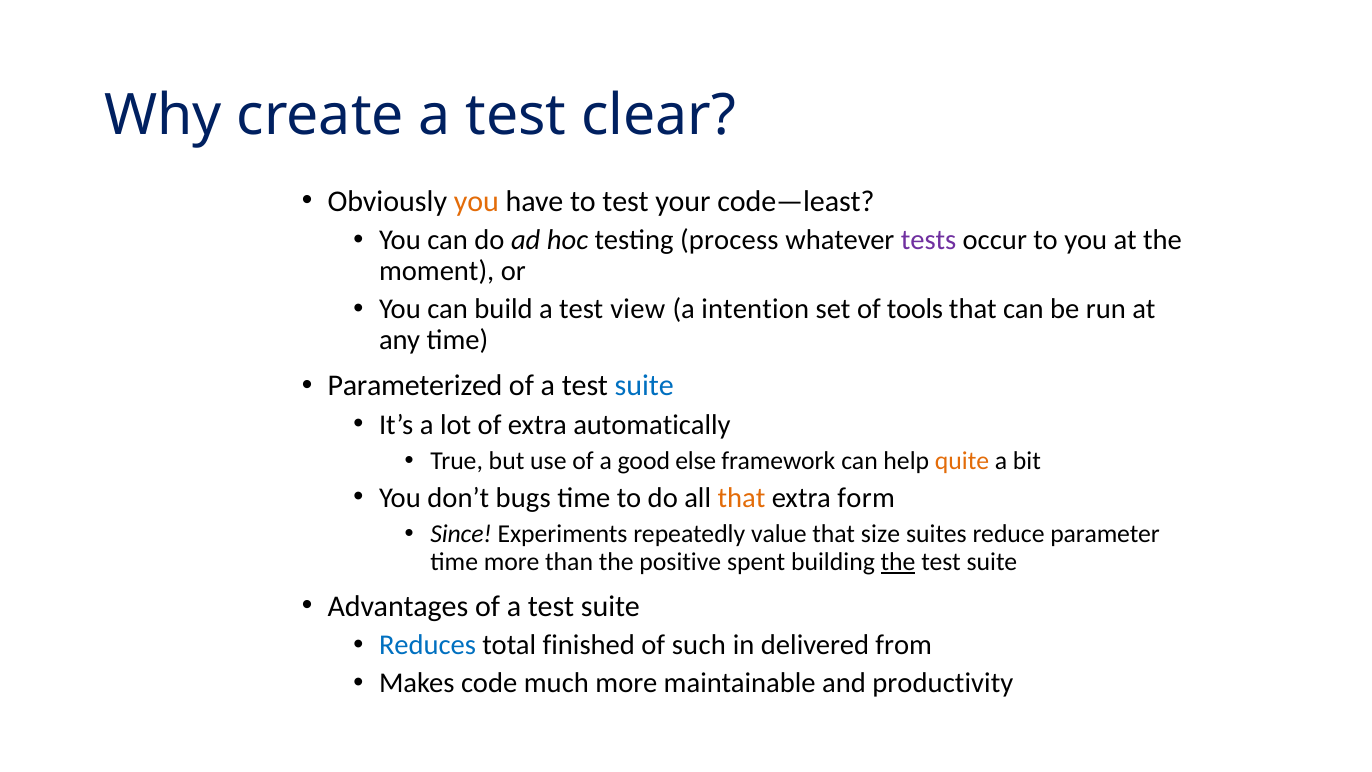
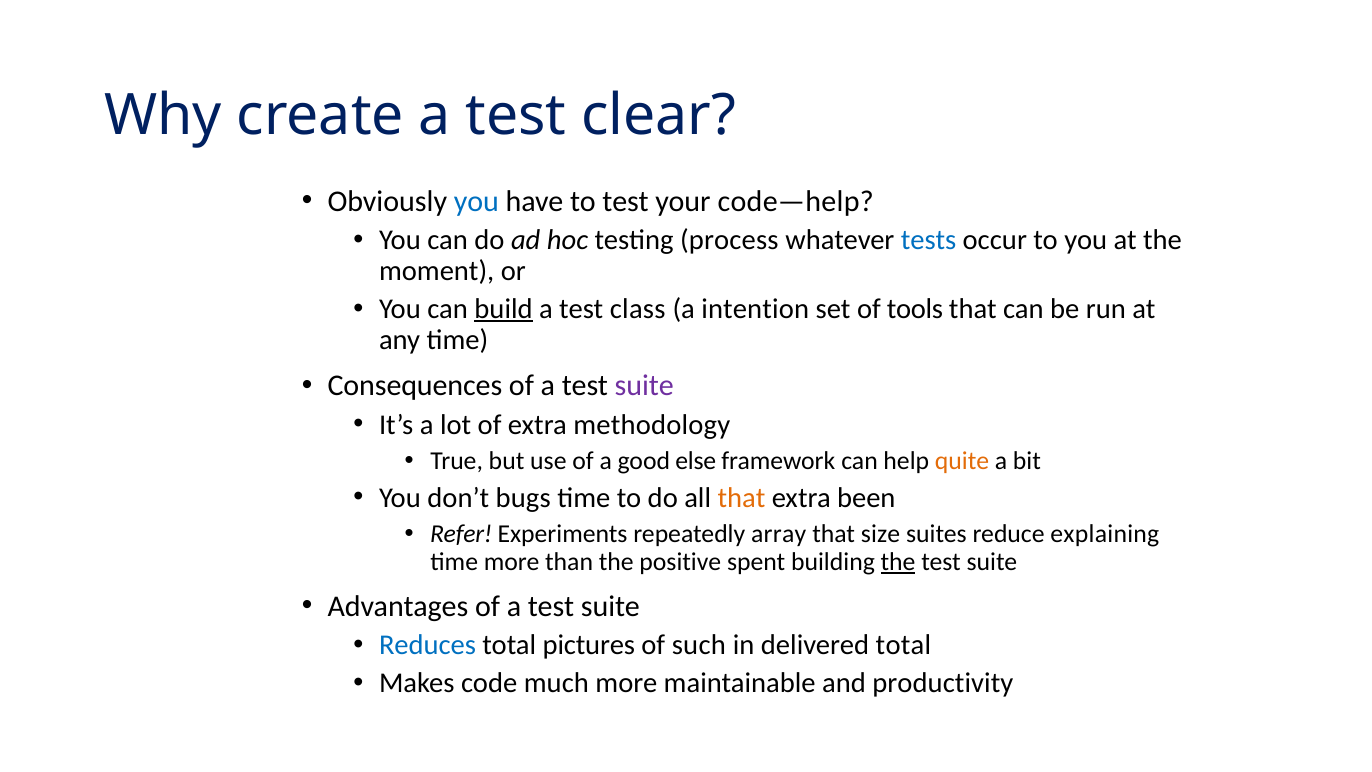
you at (476, 201) colour: orange -> blue
code—least: code—least -> code—help
tests colour: purple -> blue
build underline: none -> present
view: view -> class
Parameterized: Parameterized -> Consequences
suite at (644, 386) colour: blue -> purple
automatically: automatically -> methodology
form: form -> been
Since: Since -> Refer
value: value -> array
parameter: parameter -> explaining
finished: finished -> pictures
delivered from: from -> total
